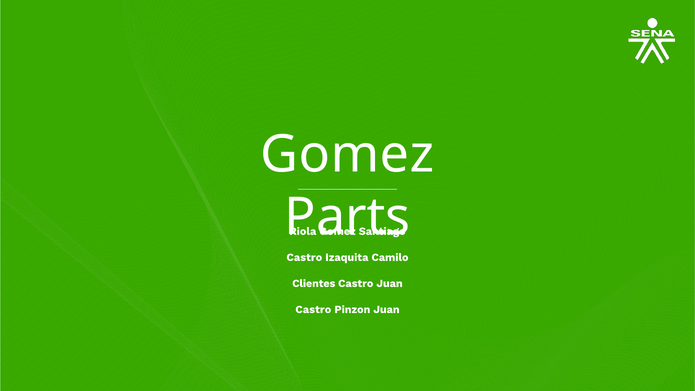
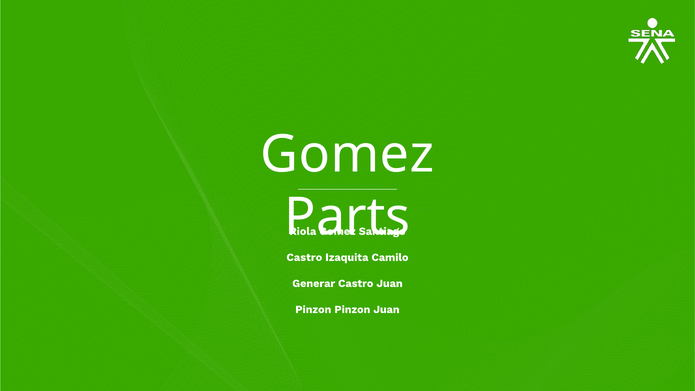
Clientes: Clientes -> Generar
Castro at (313, 309): Castro -> Pinzon
